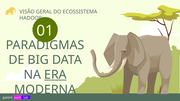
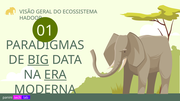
BIG underline: none -> present
